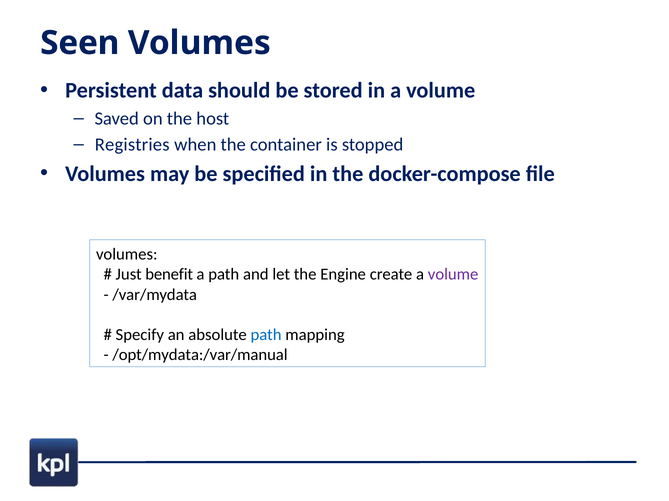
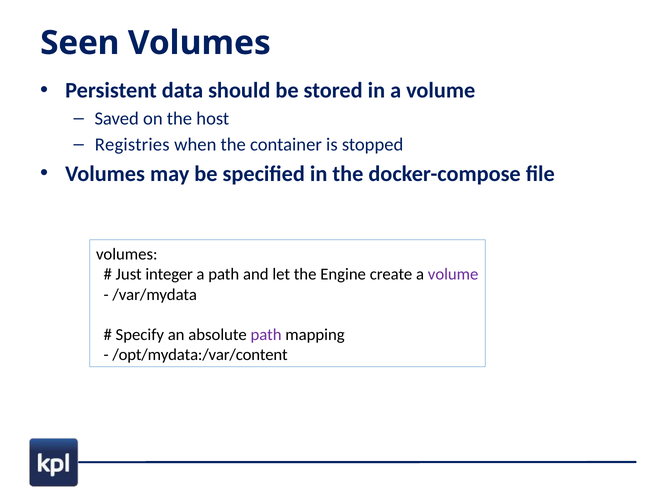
benefit: benefit -> integer
path at (266, 335) colour: blue -> purple
/opt/mydata:/var/manual: /opt/mydata:/var/manual -> /opt/mydata:/var/content
